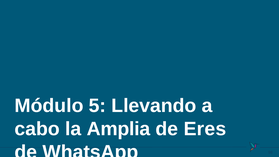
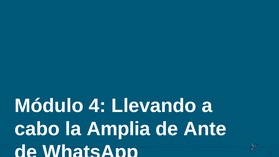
5: 5 -> 4
Eres: Eres -> Ante
